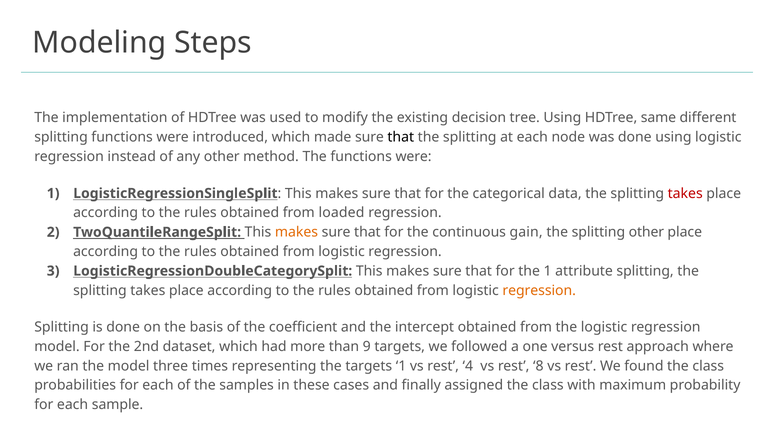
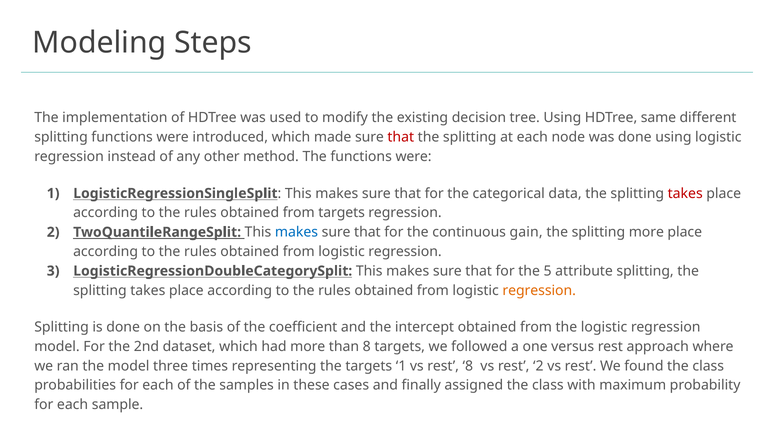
that at (401, 137) colour: black -> red
from loaded: loaded -> targets
makes at (296, 232) colour: orange -> blue
splitting other: other -> more
the 1: 1 -> 5
than 9: 9 -> 8
rest 4: 4 -> 8
rest 8: 8 -> 2
